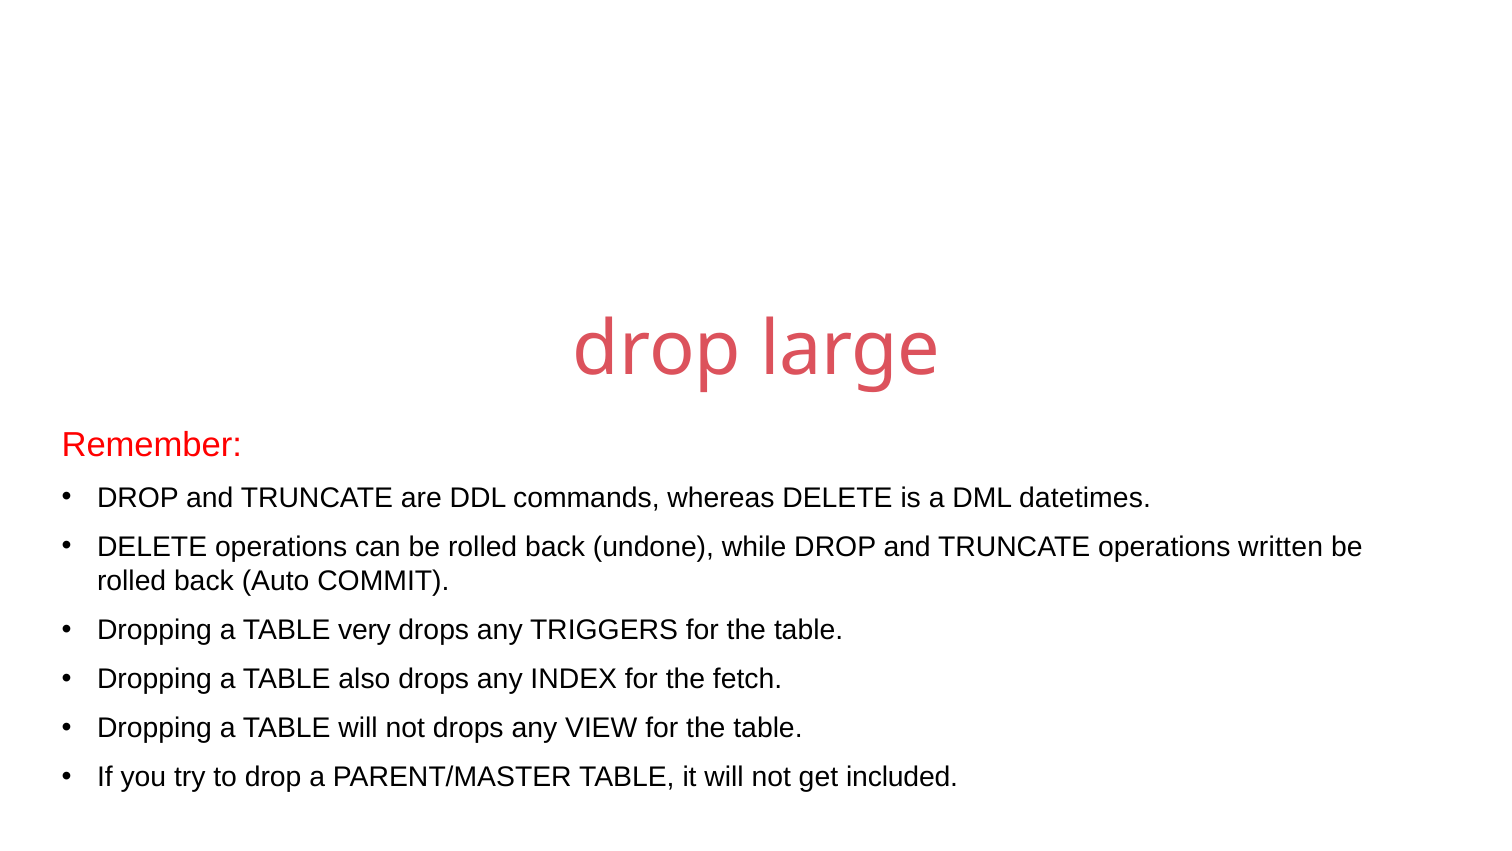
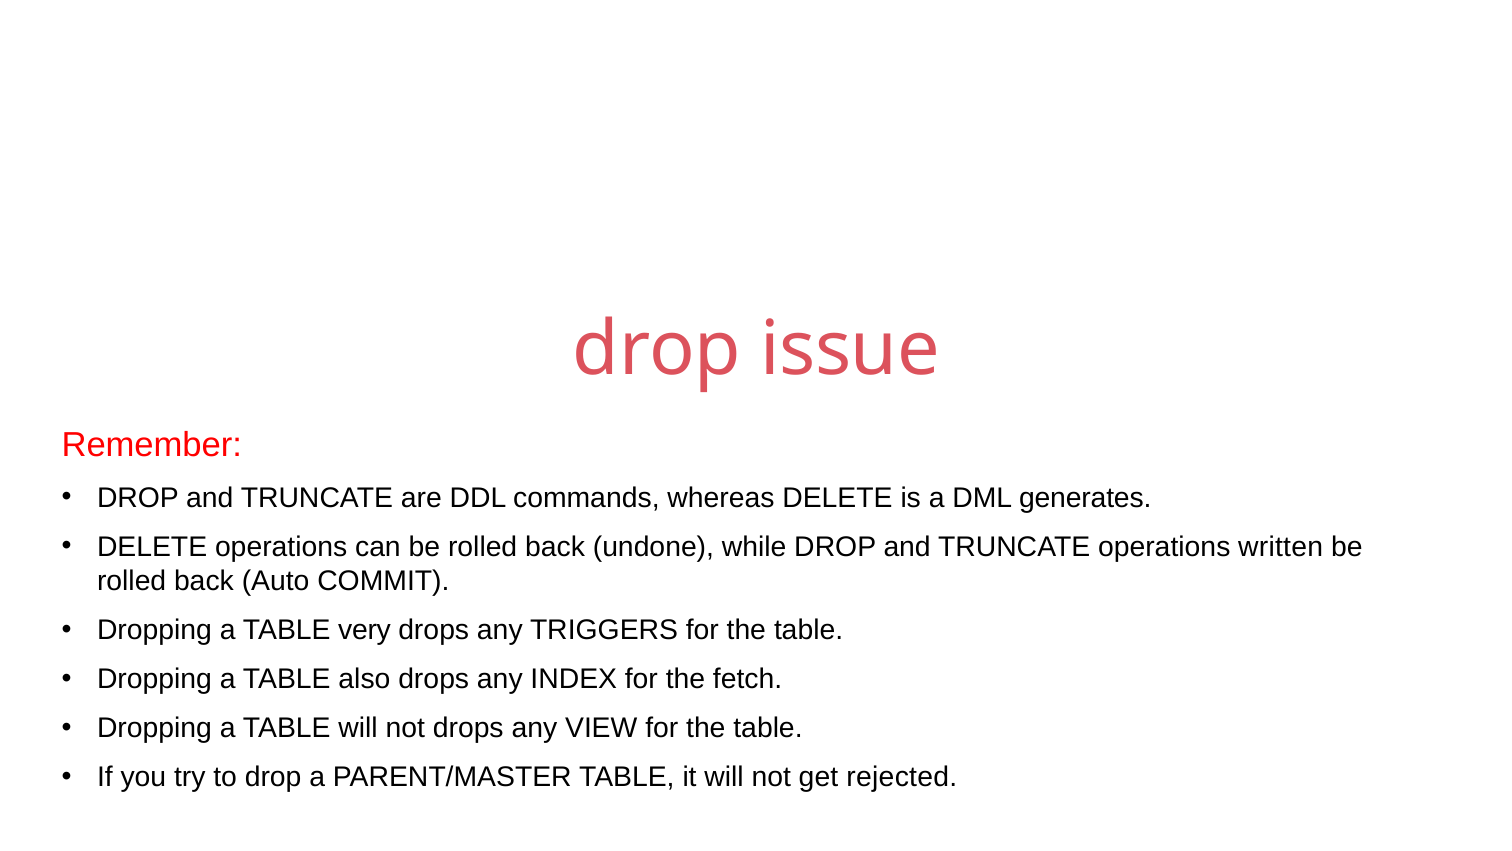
large: large -> issue
datetimes: datetimes -> generates
included: included -> rejected
